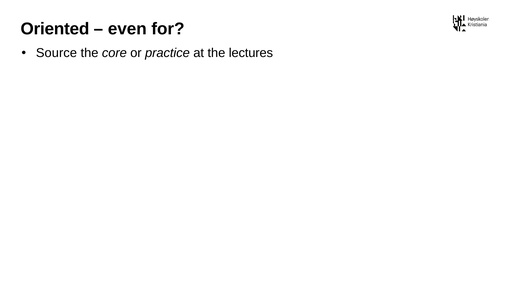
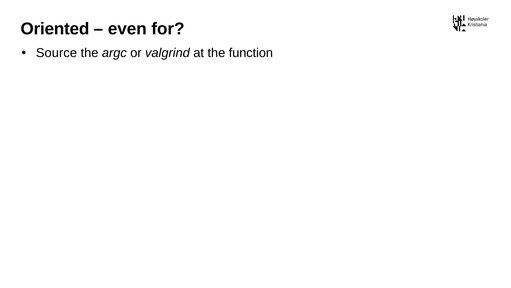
core: core -> argc
practice: practice -> valgrind
lectures: lectures -> function
